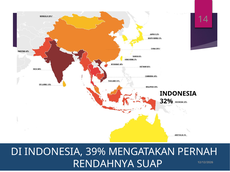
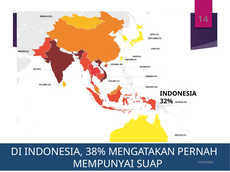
39%: 39% -> 38%
RENDAHNYA: RENDAHNYA -> MEMPUNYAI
